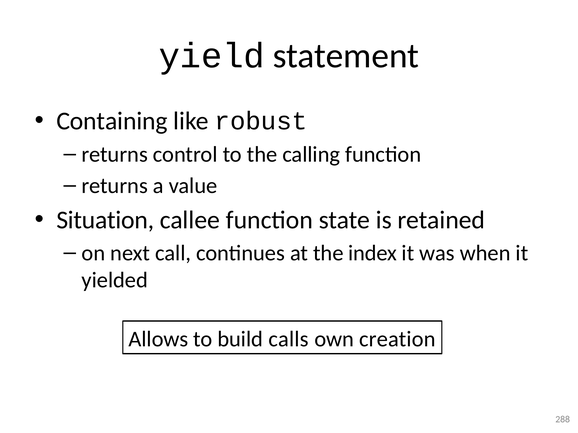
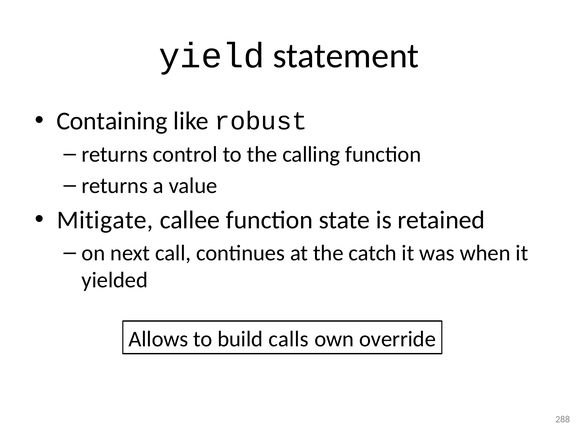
Situation: Situation -> Mitigate
index: index -> catch
creation: creation -> override
